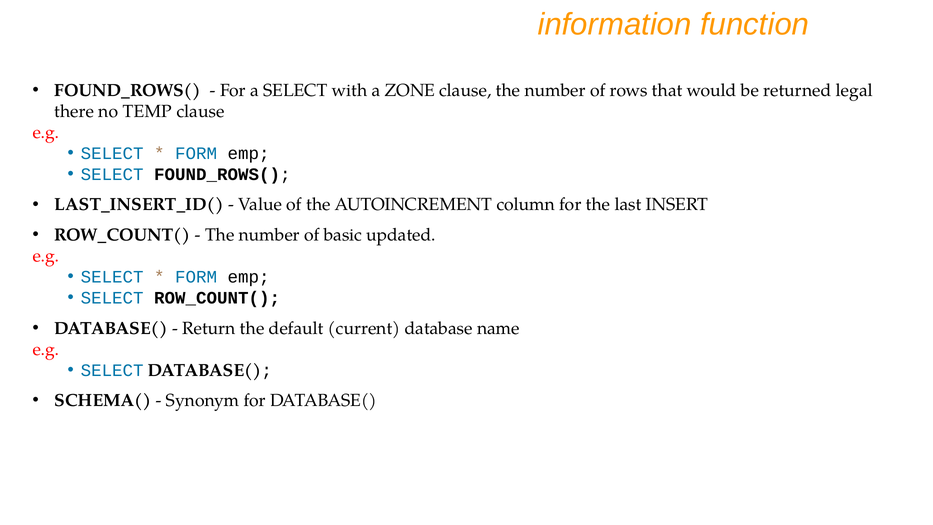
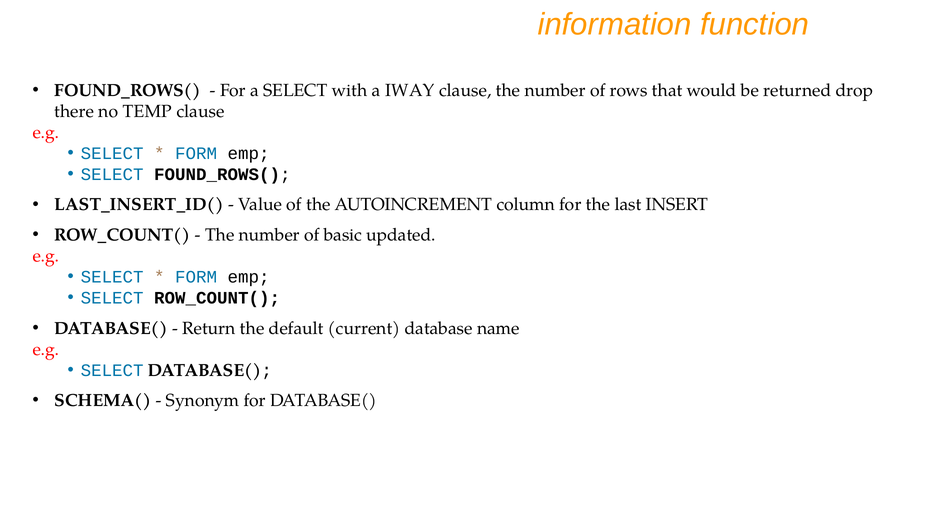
ZONE: ZONE -> IWAY
legal: legal -> drop
